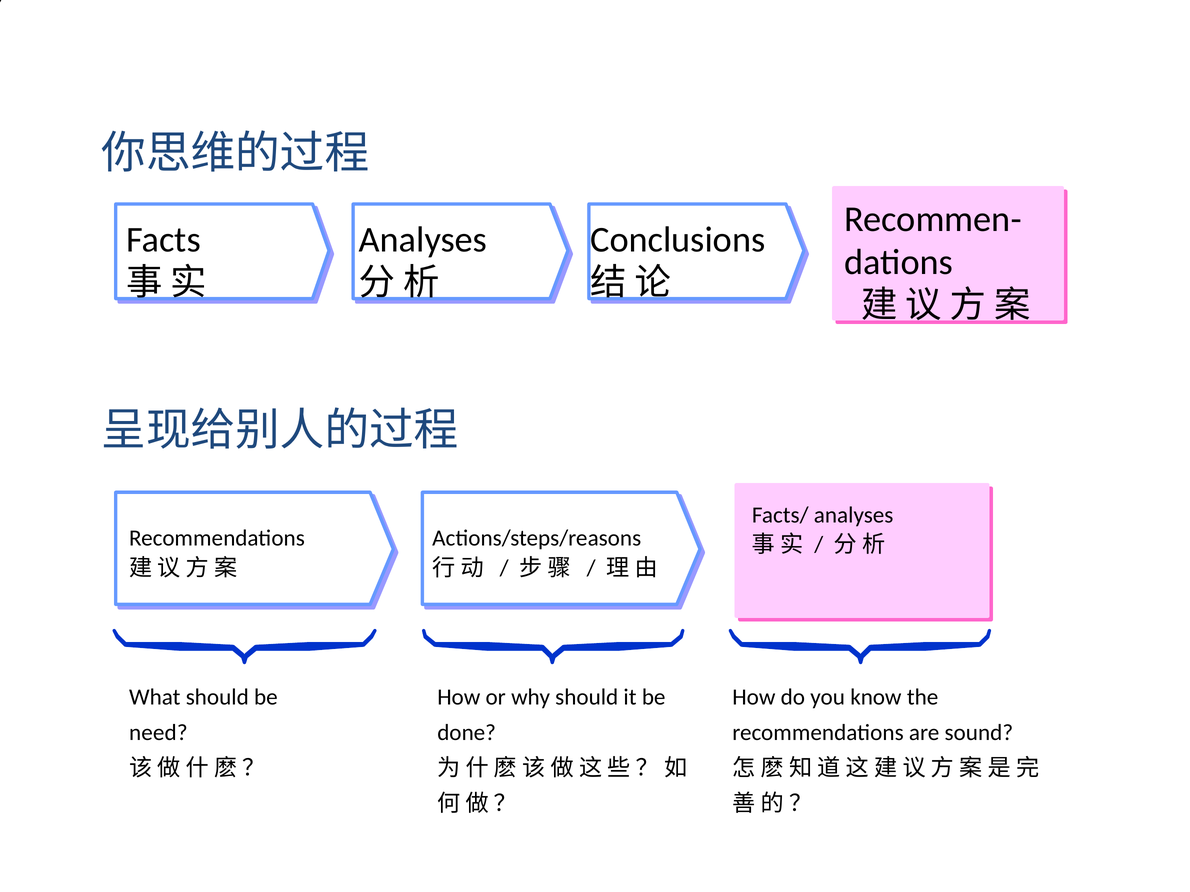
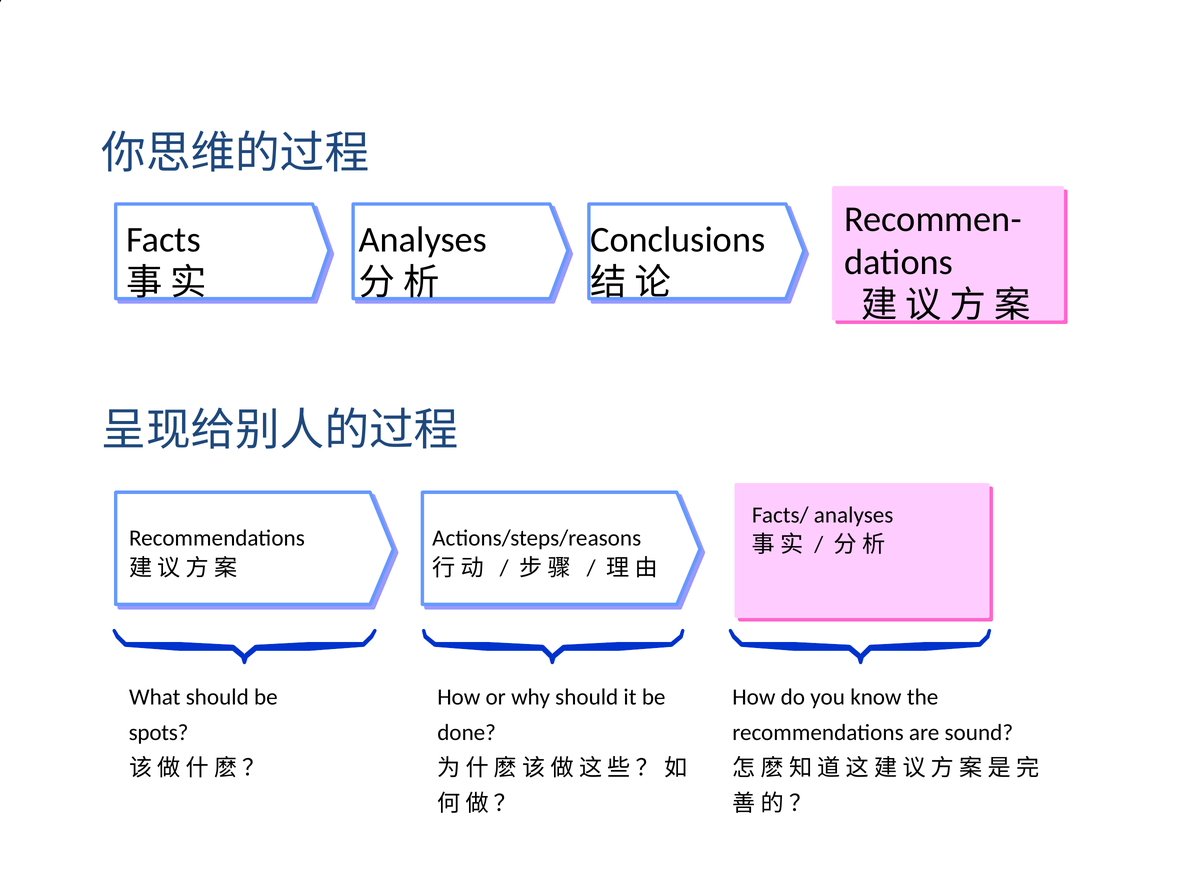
need: need -> spots
